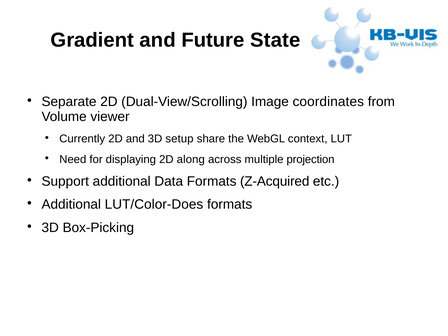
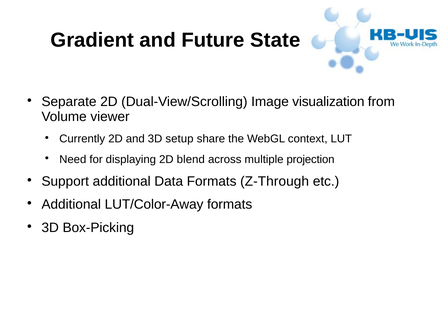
coordinates: coordinates -> visualization
along: along -> blend
Z-Acquired: Z-Acquired -> Z-Through
LUT/Color-Does: LUT/Color-Does -> LUT/Color-Away
